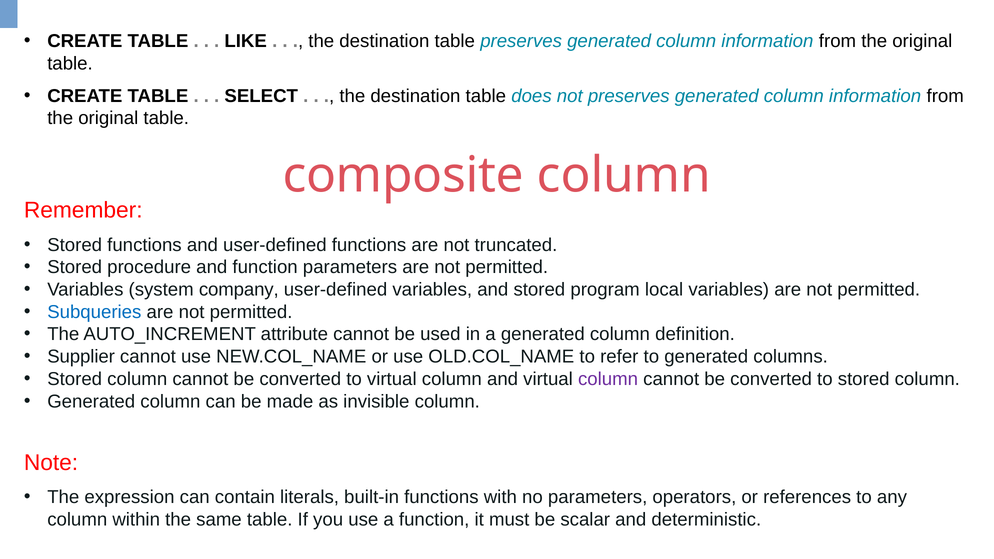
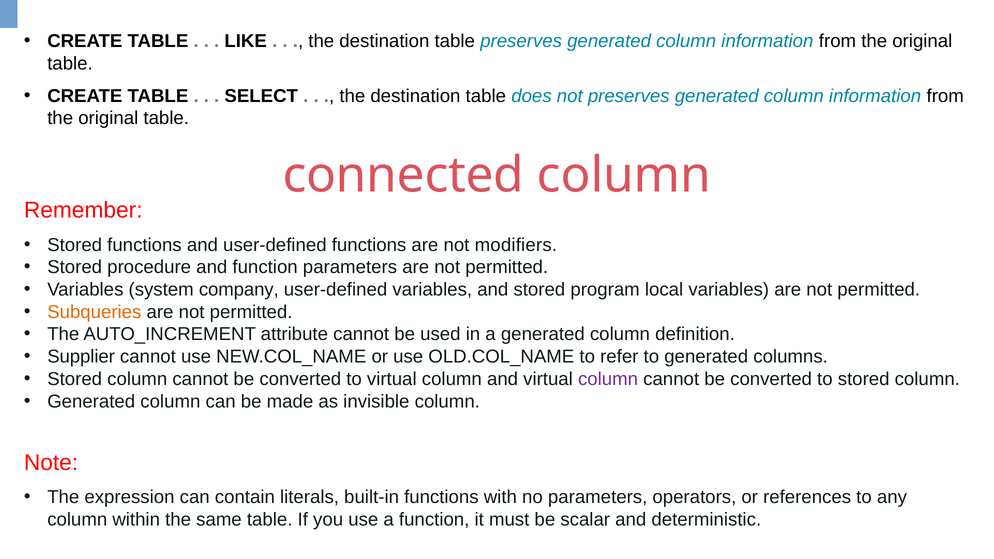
composite: composite -> connected
truncated: truncated -> modifiers
Subqueries colour: blue -> orange
